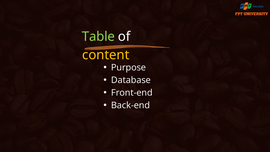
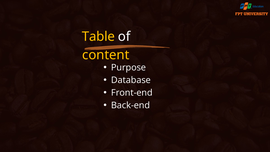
Table colour: light green -> yellow
